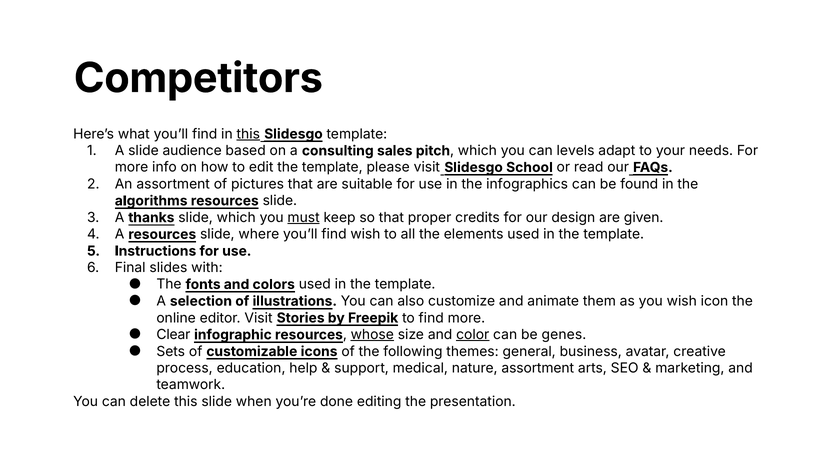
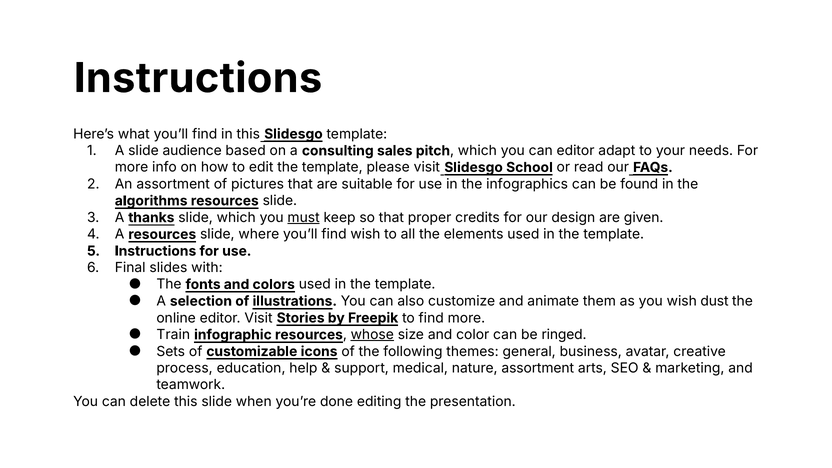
Competitors at (198, 78): Competitors -> Instructions
this at (248, 134) underline: present -> none
can levels: levels -> editor
icon: icon -> dust
Clear: Clear -> Train
color underline: present -> none
genes: genes -> ringed
